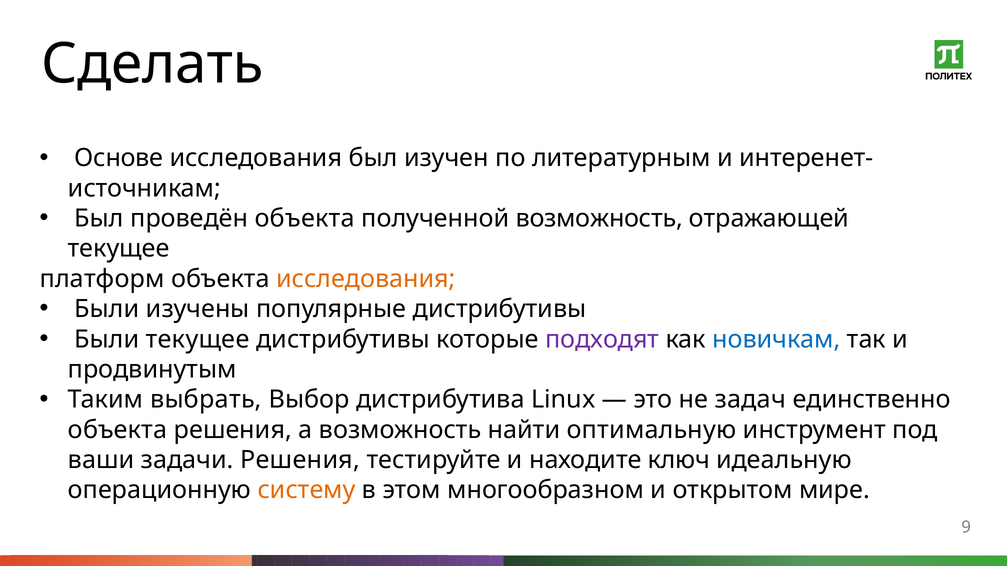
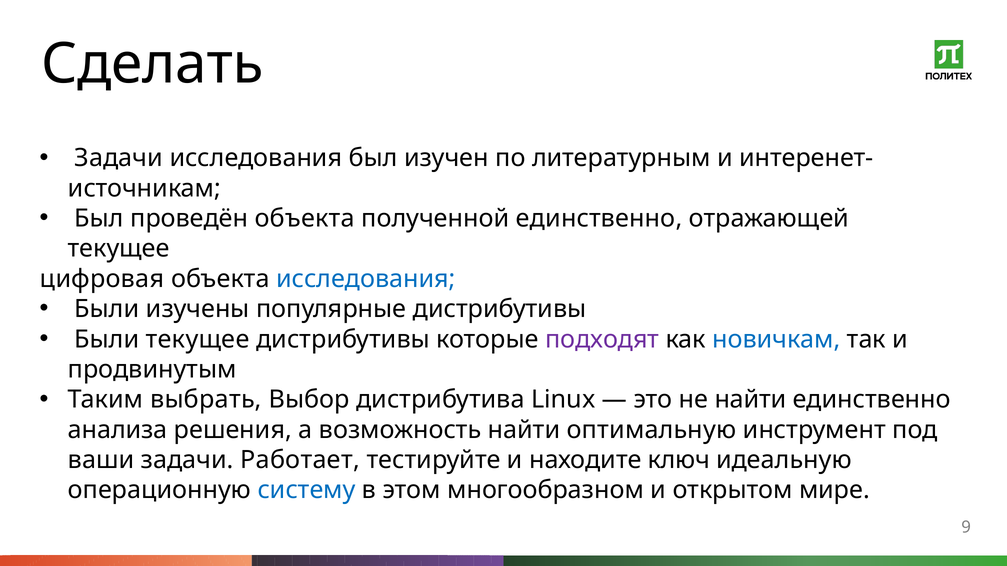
Основе at (119, 158): Основе -> Задачи
полученной возможность: возможность -> единственно
платформ: платформ -> цифровая
исследования at (366, 279) colour: orange -> blue
не задач: задач -> найти
объекта at (118, 430): объекта -> анализа
задачи Решения: Решения -> Работает
систему colour: orange -> blue
